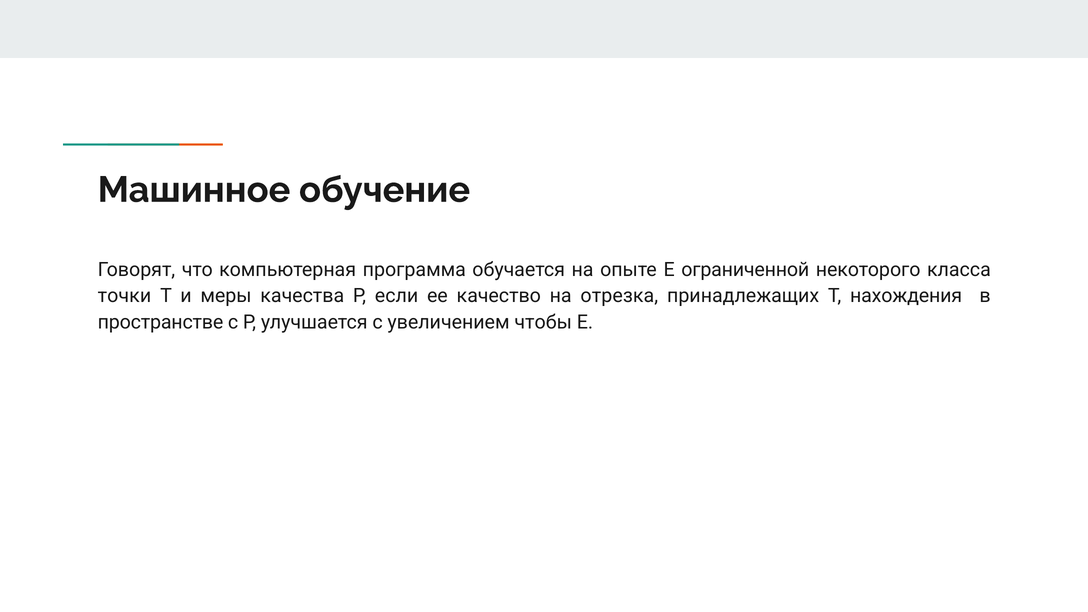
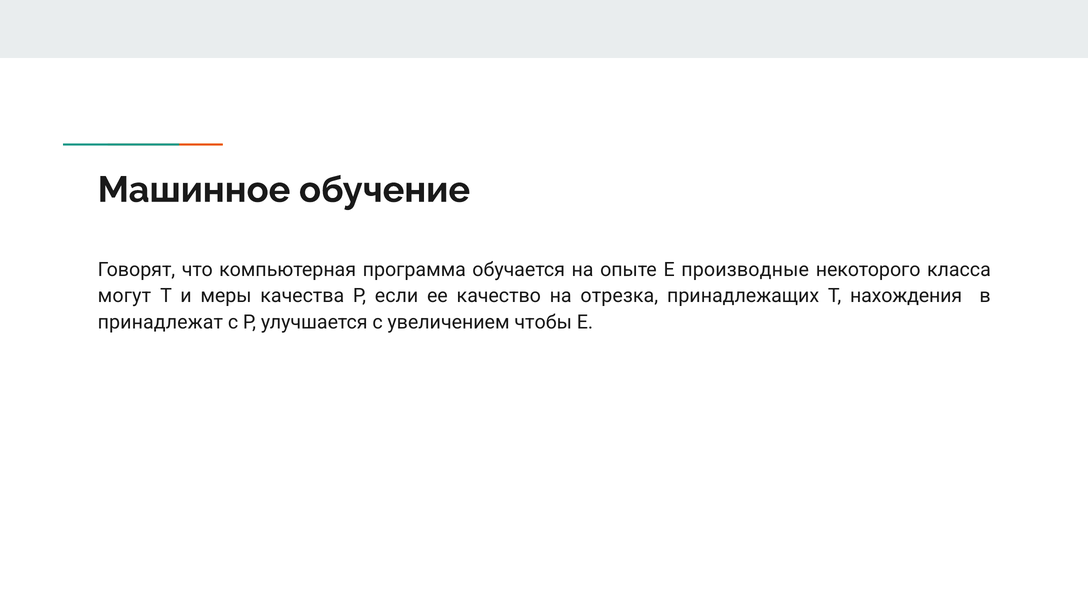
ограниченной: ограниченной -> производные
точки: точки -> могут
пространстве: пространстве -> принадлежат
